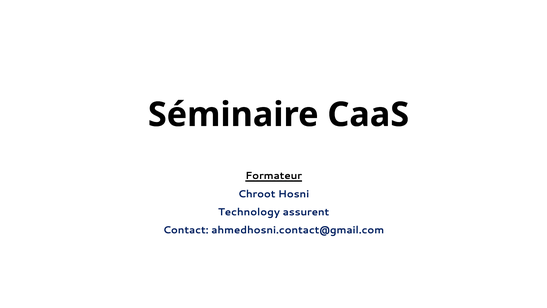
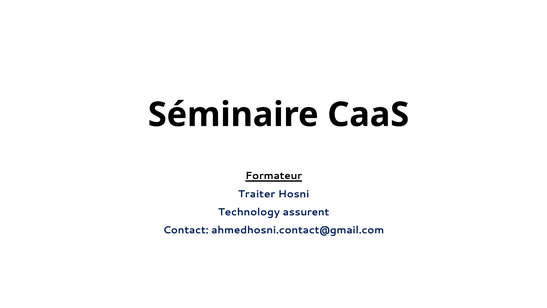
Chroot: Chroot -> Traiter
